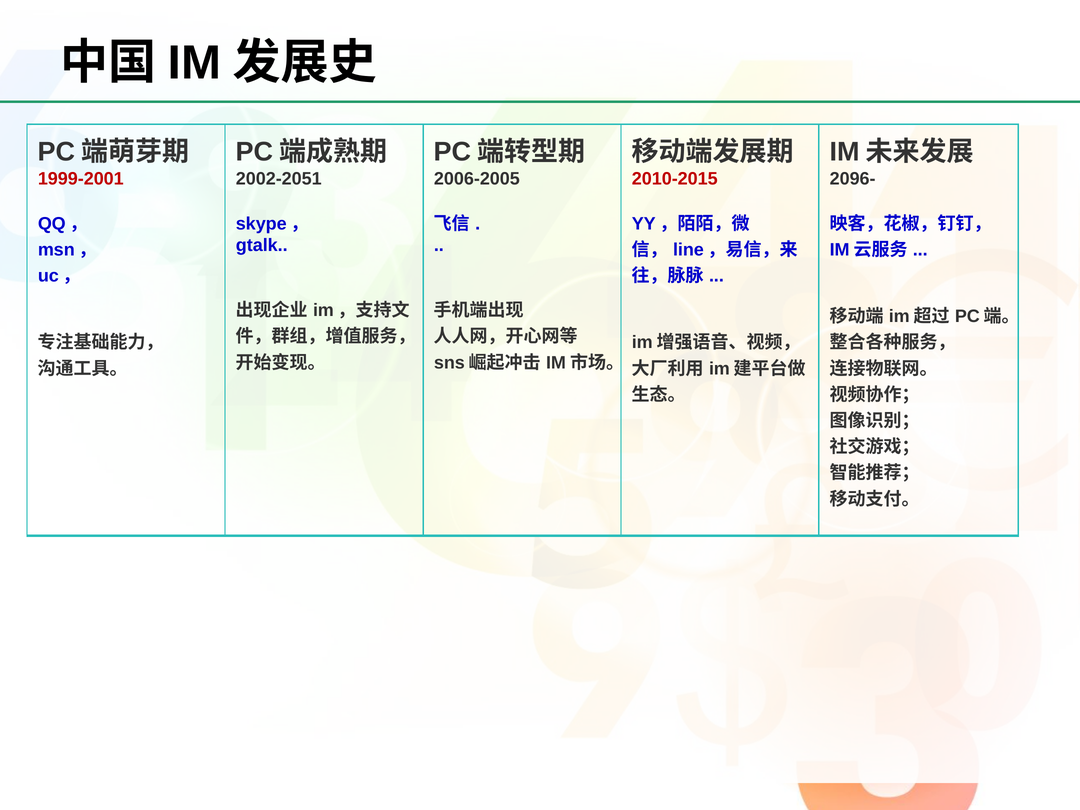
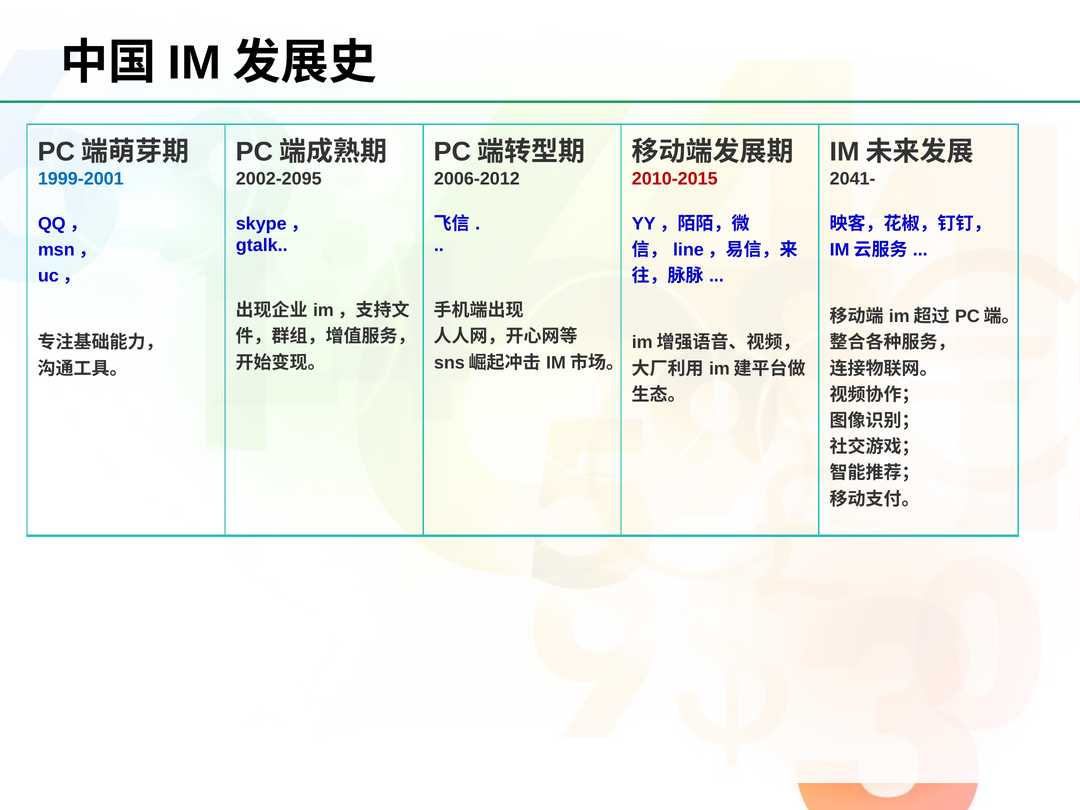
1999-2001 colour: red -> blue
2002-2051: 2002-2051 -> 2002-2095
2006-2005: 2006-2005 -> 2006-2012
2096-: 2096- -> 2041-
